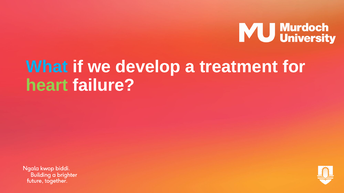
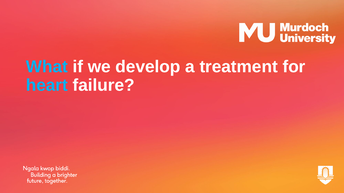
heart colour: light green -> light blue
